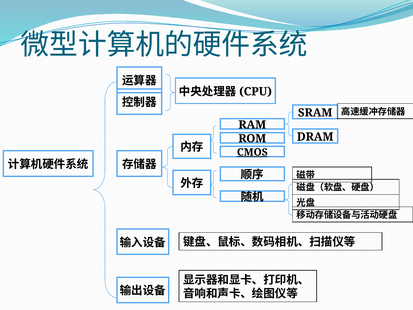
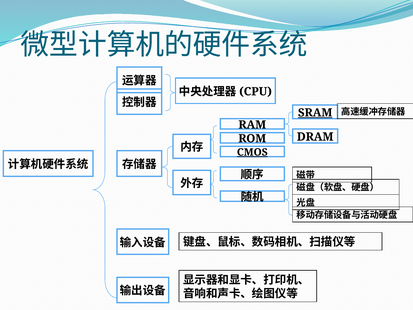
SRAM underline: none -> present
